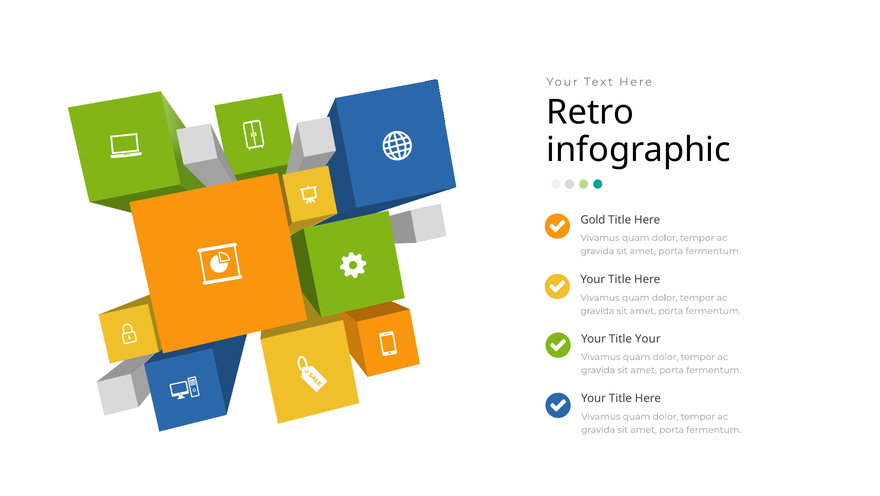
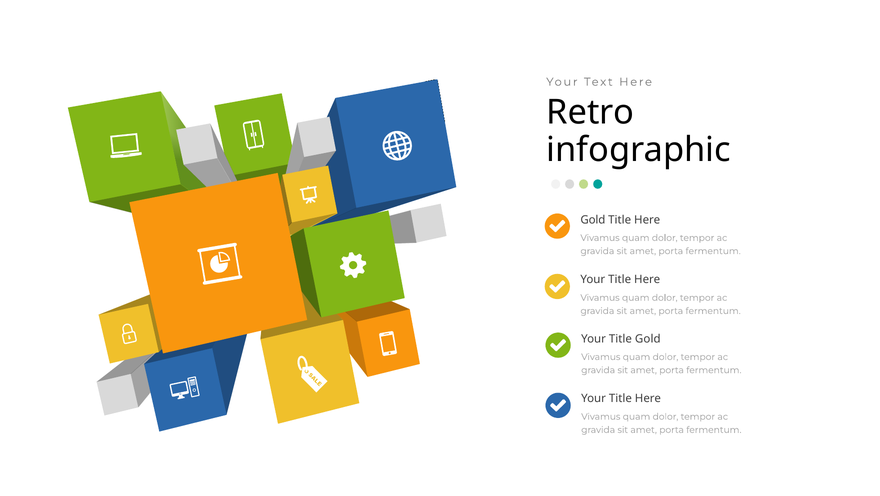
Title Your: Your -> Gold
